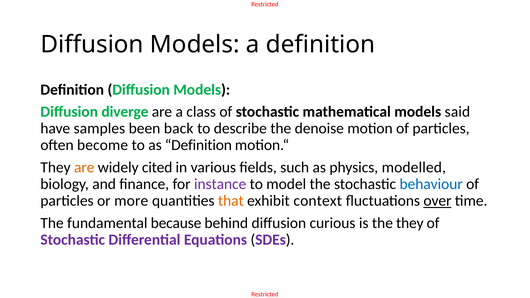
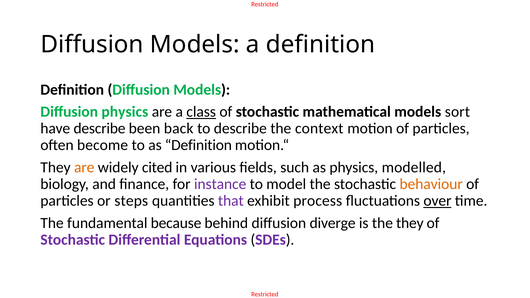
Diffusion diverge: diverge -> physics
class underline: none -> present
said: said -> sort
have samples: samples -> describe
denoise: denoise -> context
behaviour colour: blue -> orange
more: more -> steps
that colour: orange -> purple
context: context -> process
curious: curious -> diverge
